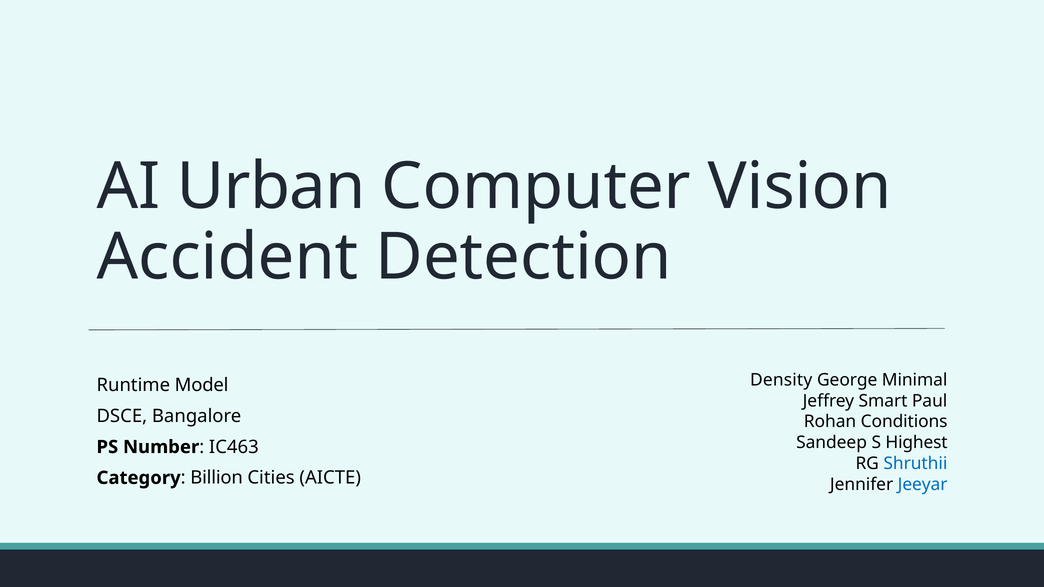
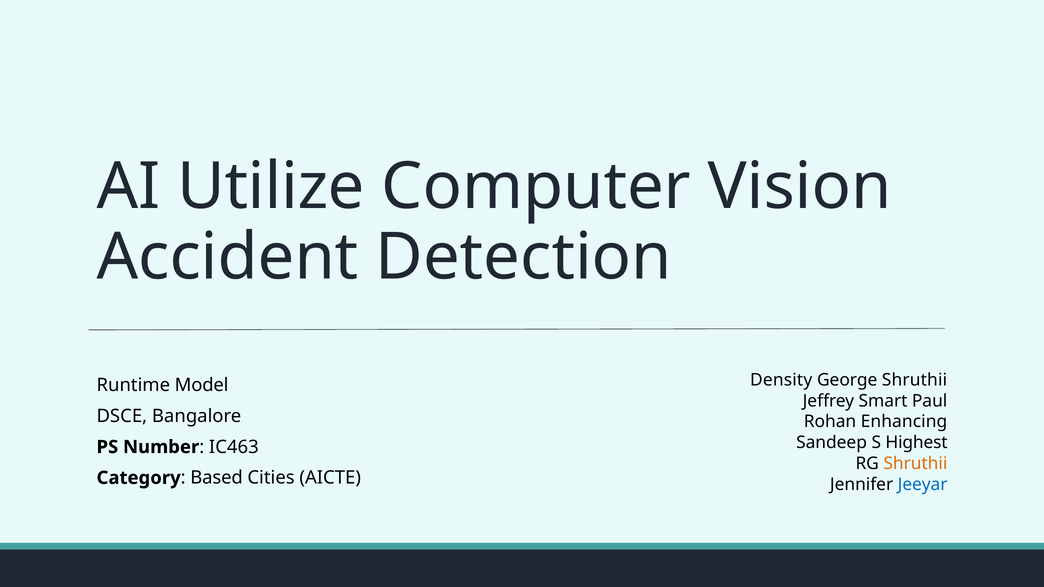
Urban: Urban -> Utilize
George Minimal: Minimal -> Shruthii
Conditions: Conditions -> Enhancing
Shruthii at (915, 464) colour: blue -> orange
Billion: Billion -> Based
